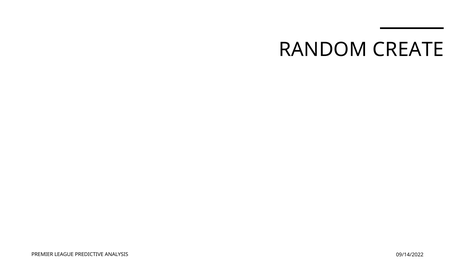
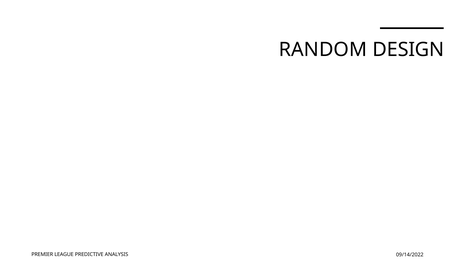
CREATE: CREATE -> DESIGN
